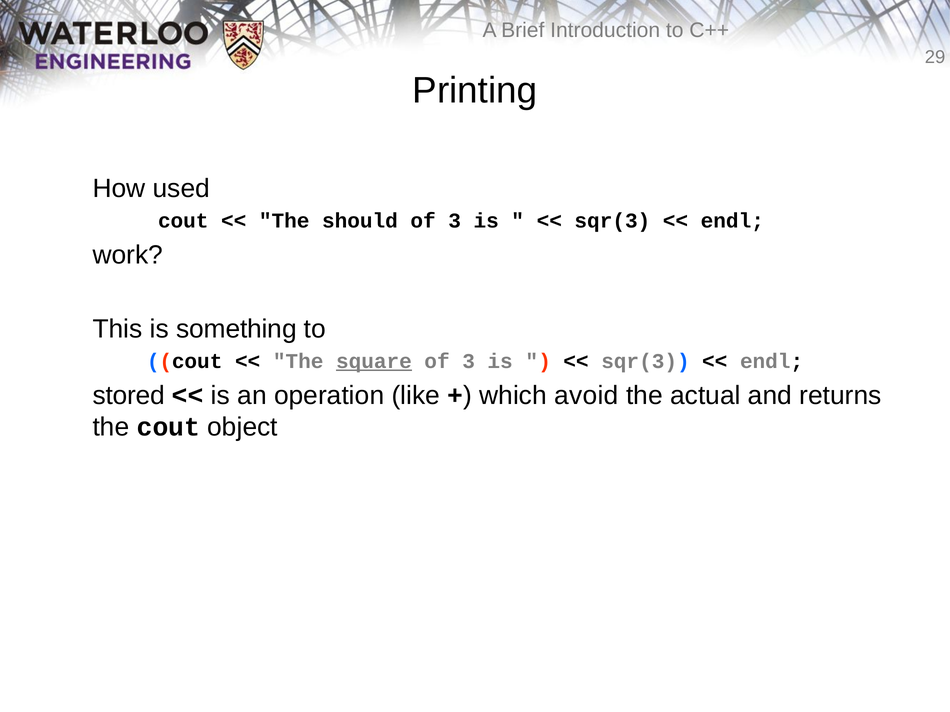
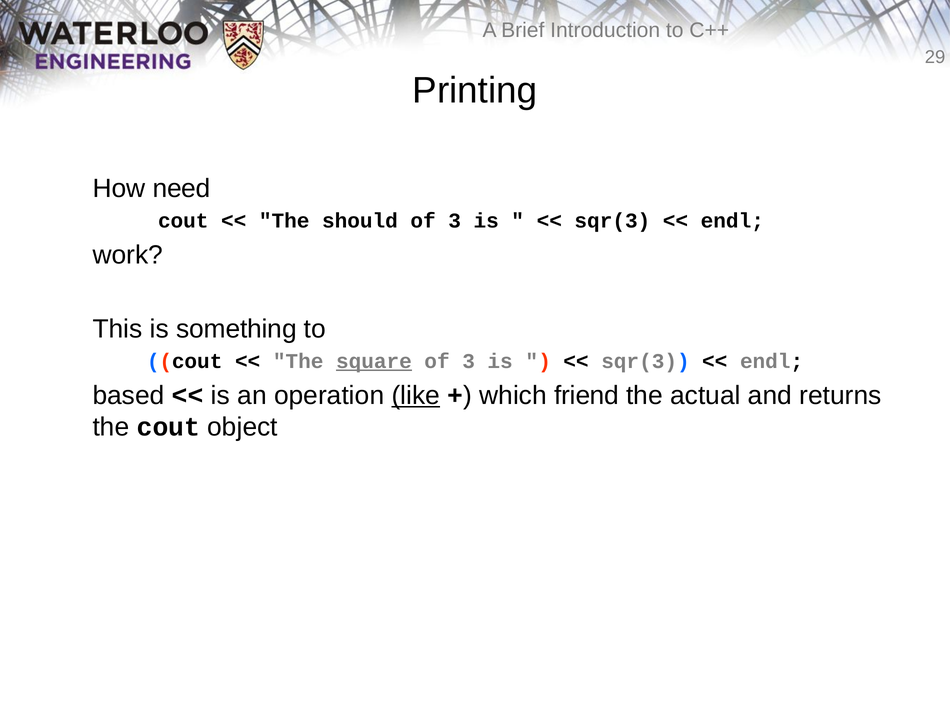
used: used -> need
stored: stored -> based
like underline: none -> present
avoid: avoid -> friend
